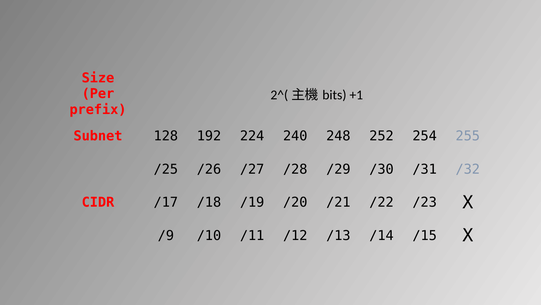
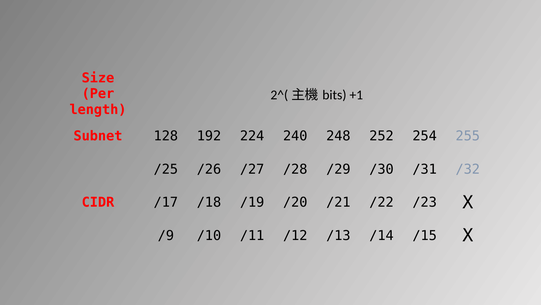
prefix: prefix -> length
